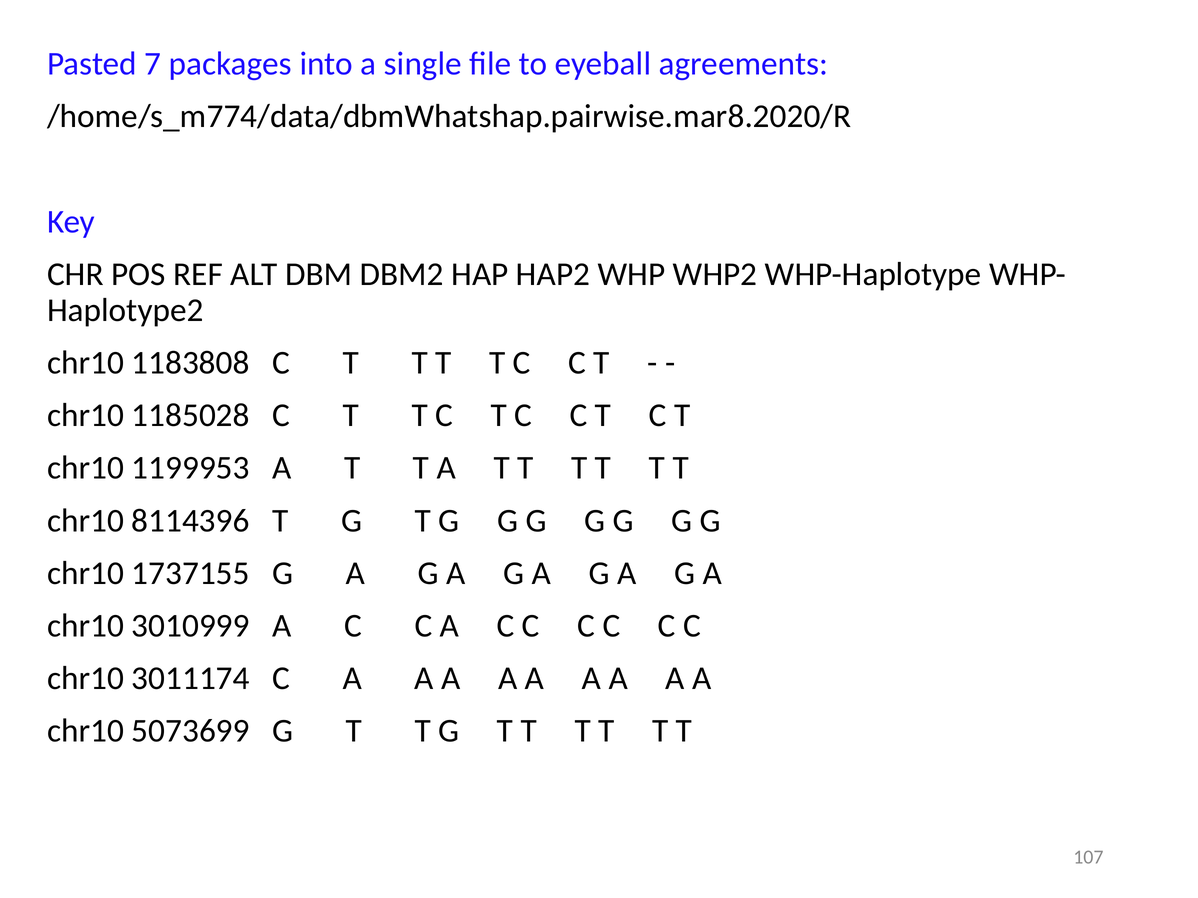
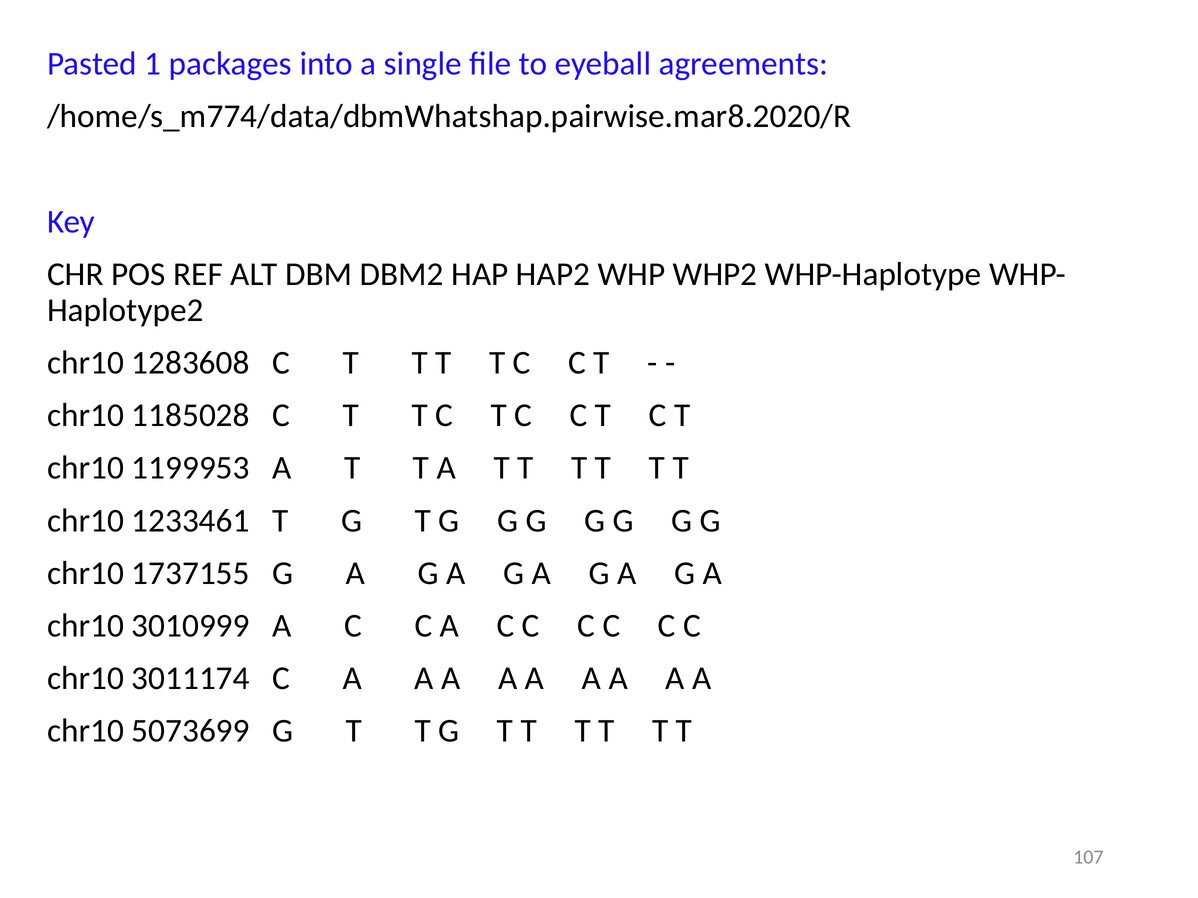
7: 7 -> 1
1183808: 1183808 -> 1283608
8114396: 8114396 -> 1233461
